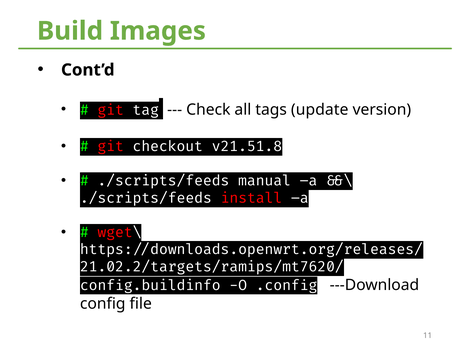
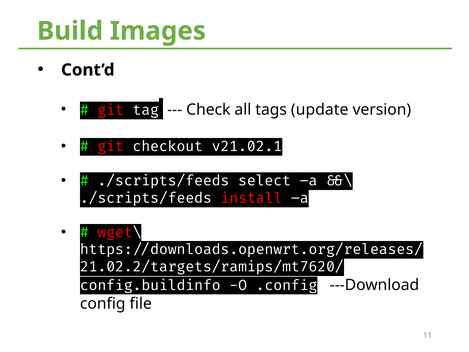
v21.51.8: v21.51.8 -> v21.02.1
manual: manual -> select
